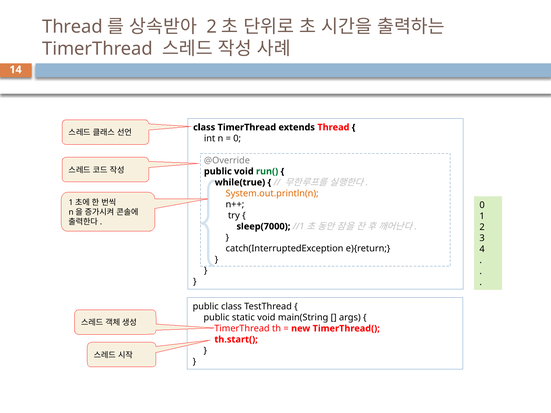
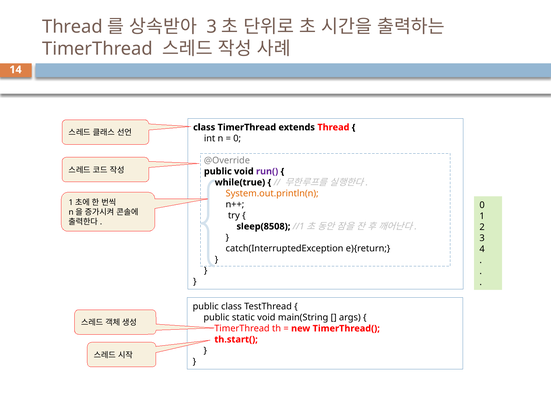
2 at (212, 27): 2 -> 3
run( colour: green -> purple
sleep(7000: sleep(7000 -> sleep(8508
